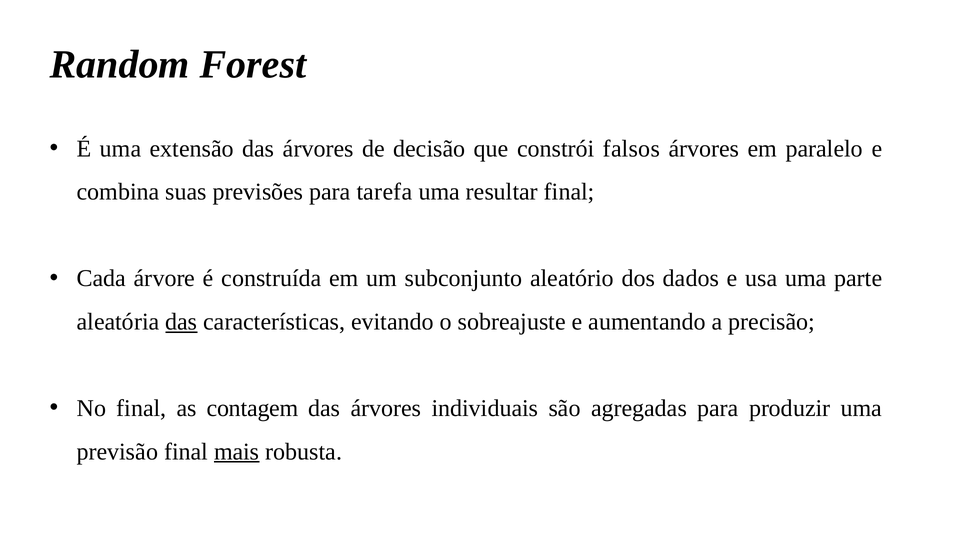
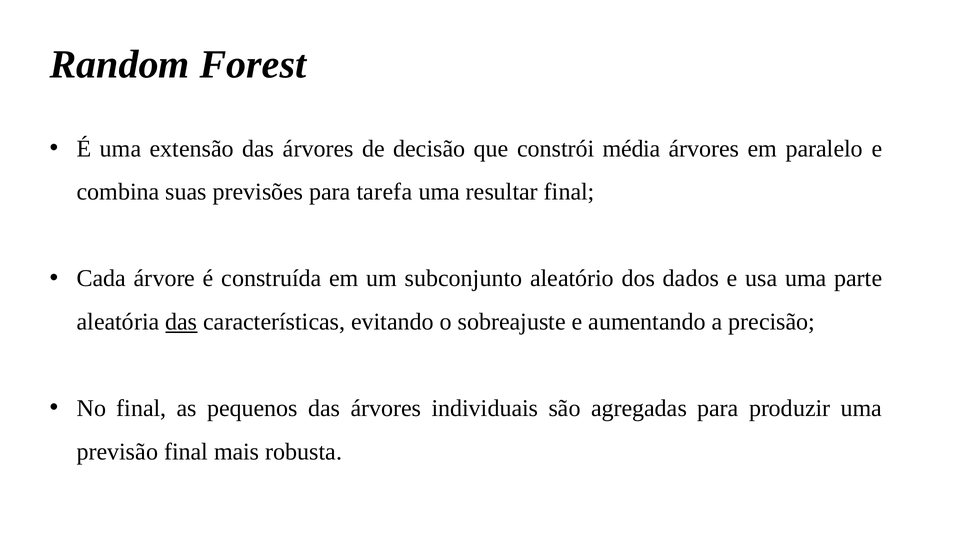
falsos: falsos -> média
contagem: contagem -> pequenos
mais underline: present -> none
